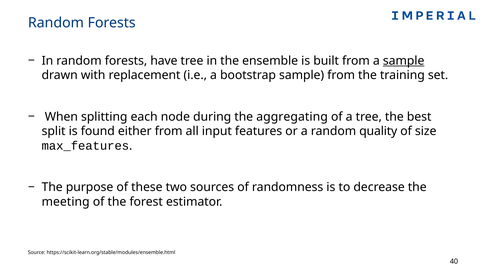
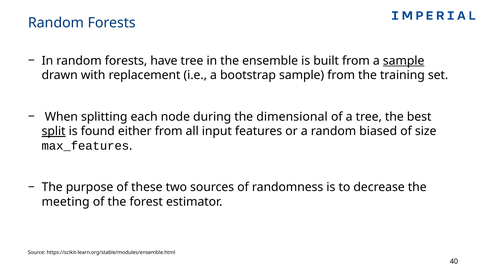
aggregating: aggregating -> dimensional
split underline: none -> present
quality: quality -> biased
